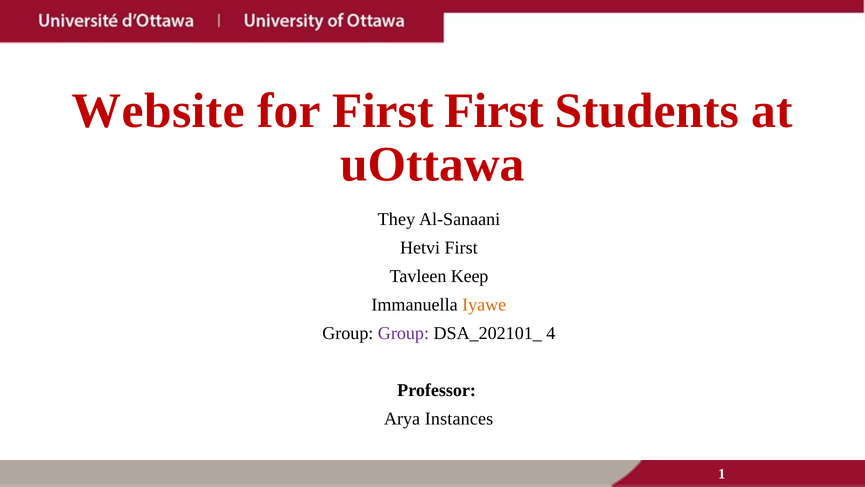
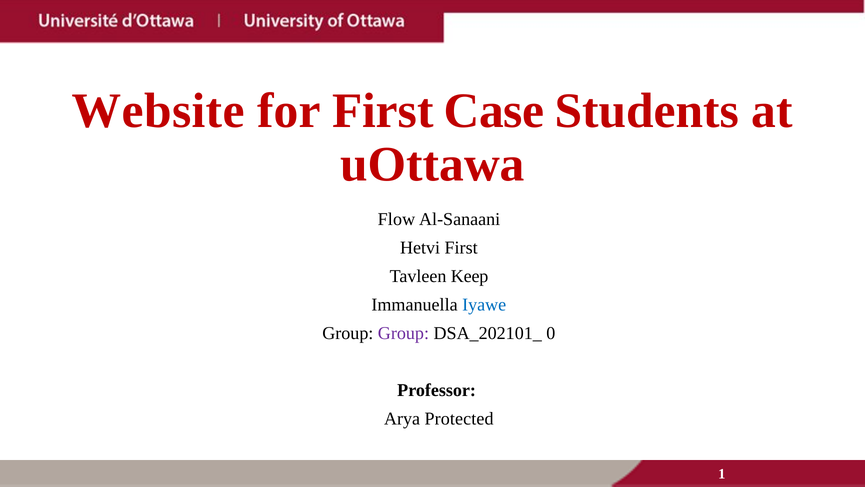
First First: First -> Case
They: They -> Flow
Iyawe colour: orange -> blue
4: 4 -> 0
Instances: Instances -> Protected
